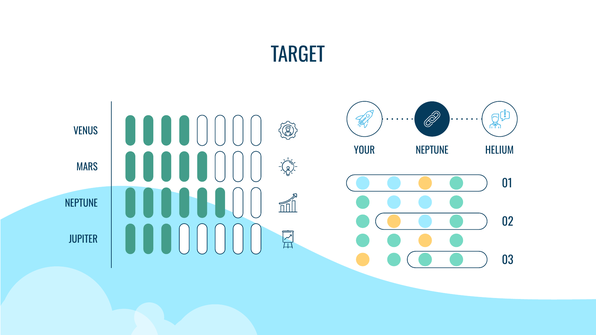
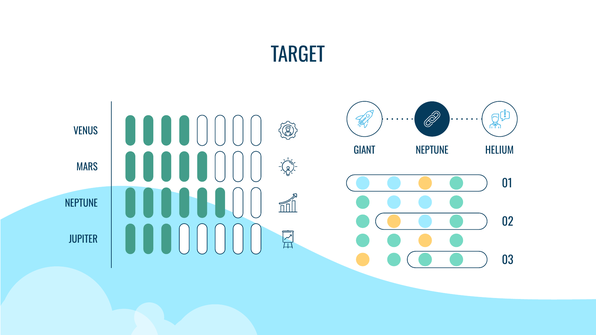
YOUR: YOUR -> GIANT
